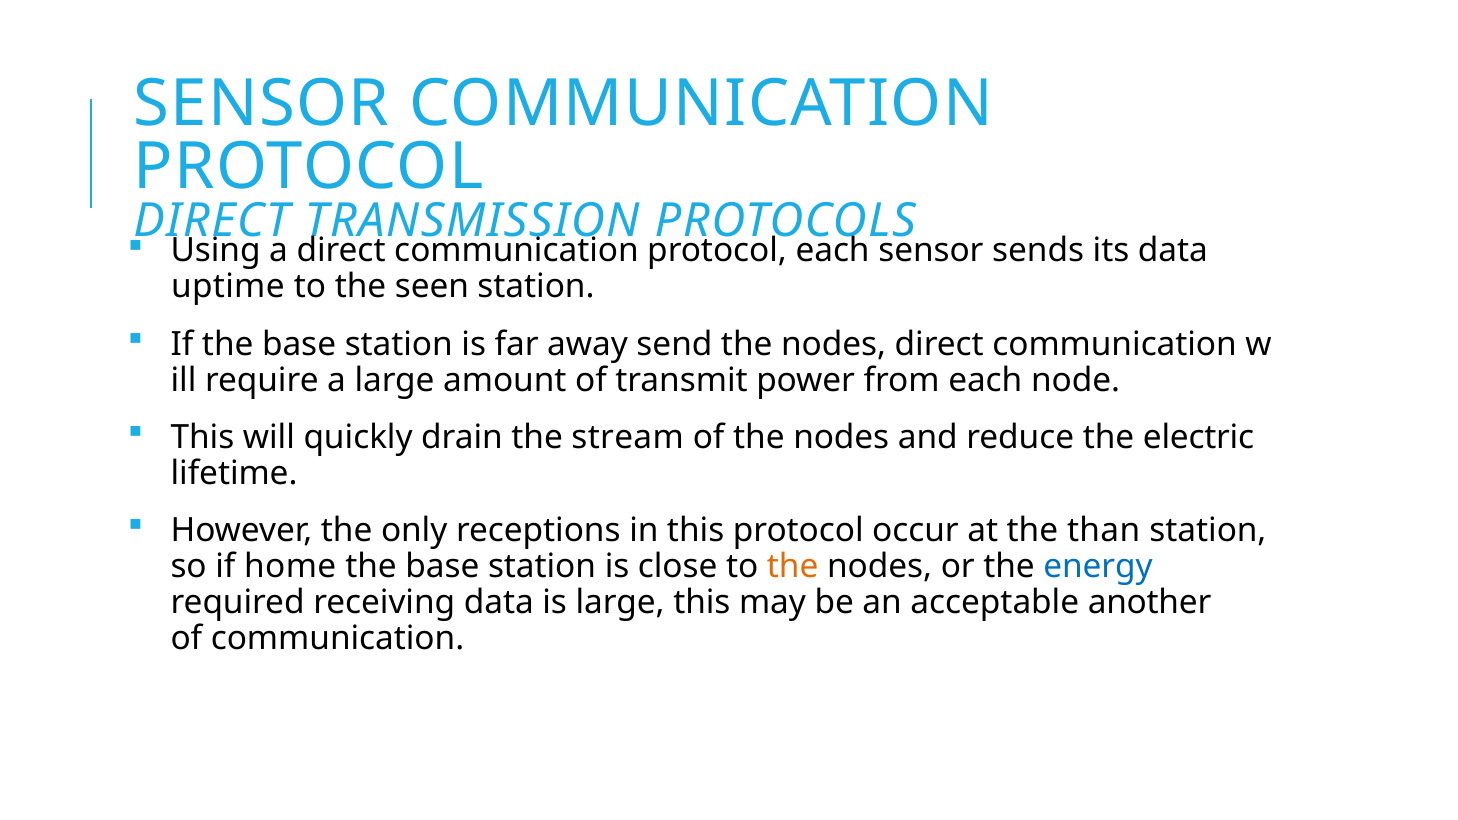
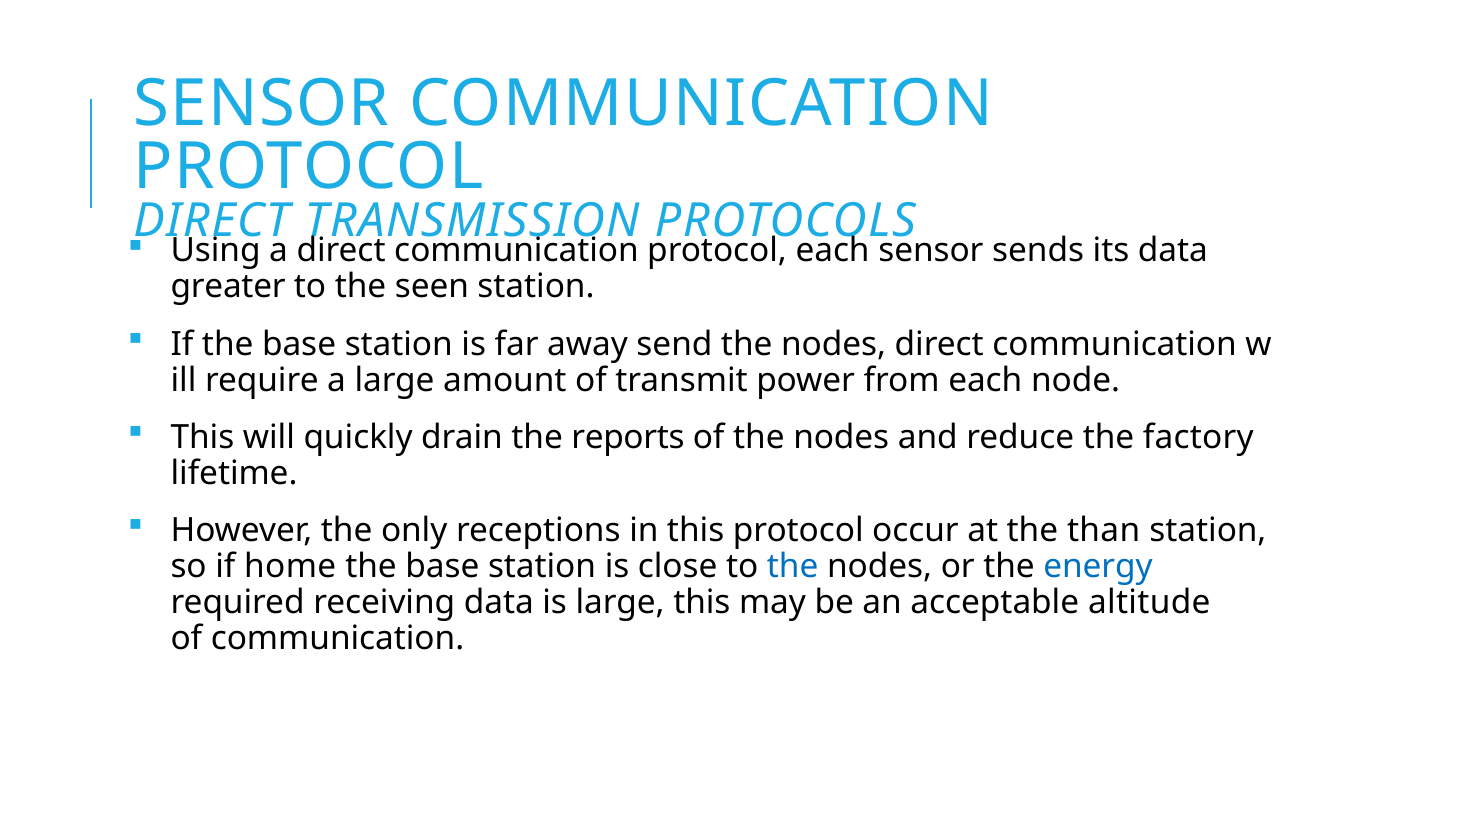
uptime: uptime -> greater
stream: stream -> reports
electric: electric -> factory
the at (793, 567) colour: orange -> blue
another: another -> altitude
